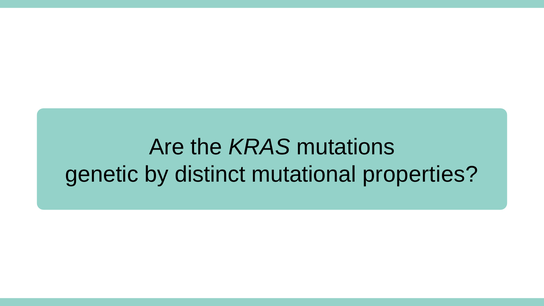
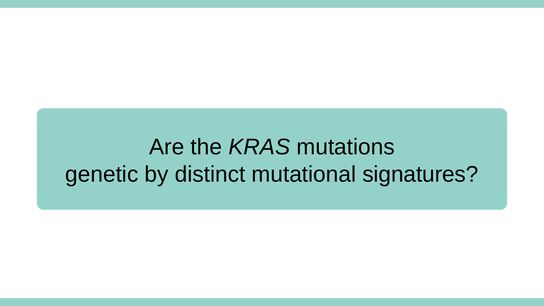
properties: properties -> signatures
